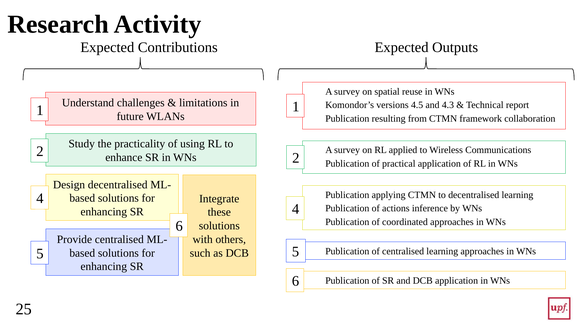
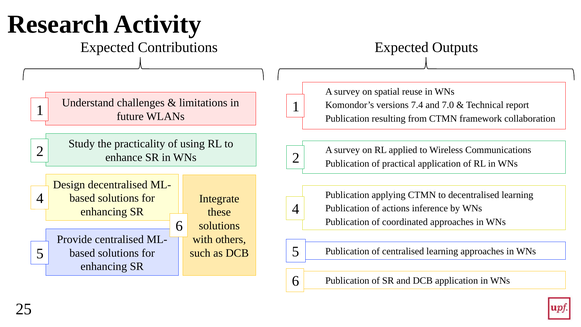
4.5: 4.5 -> 7.4
4.3: 4.3 -> 7.0
